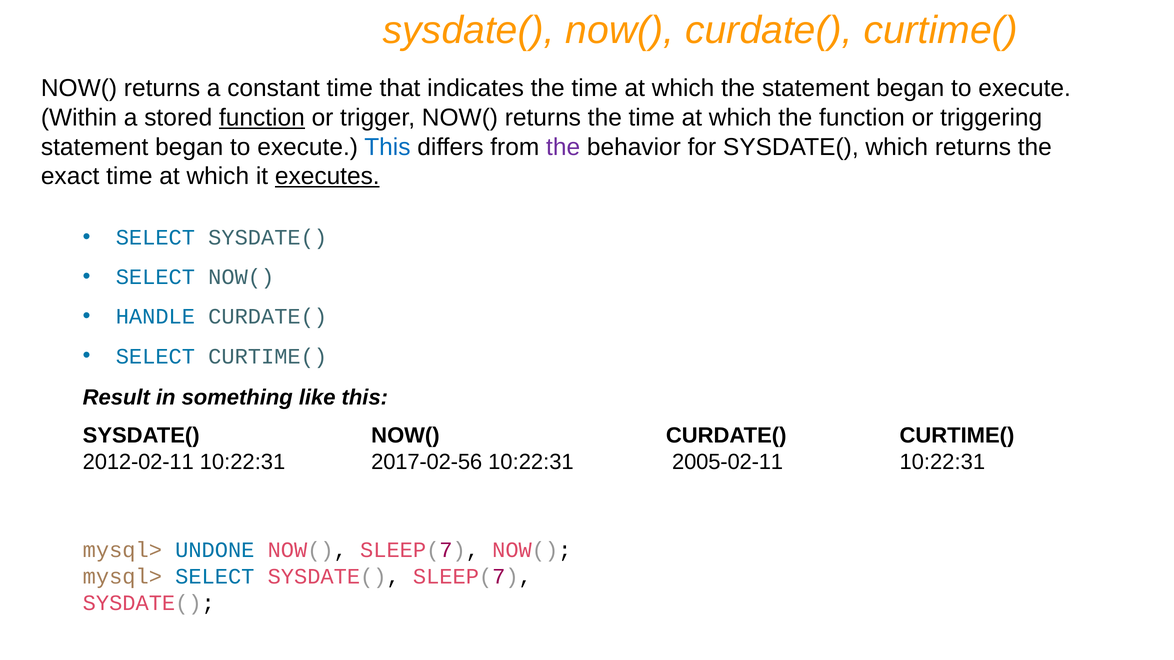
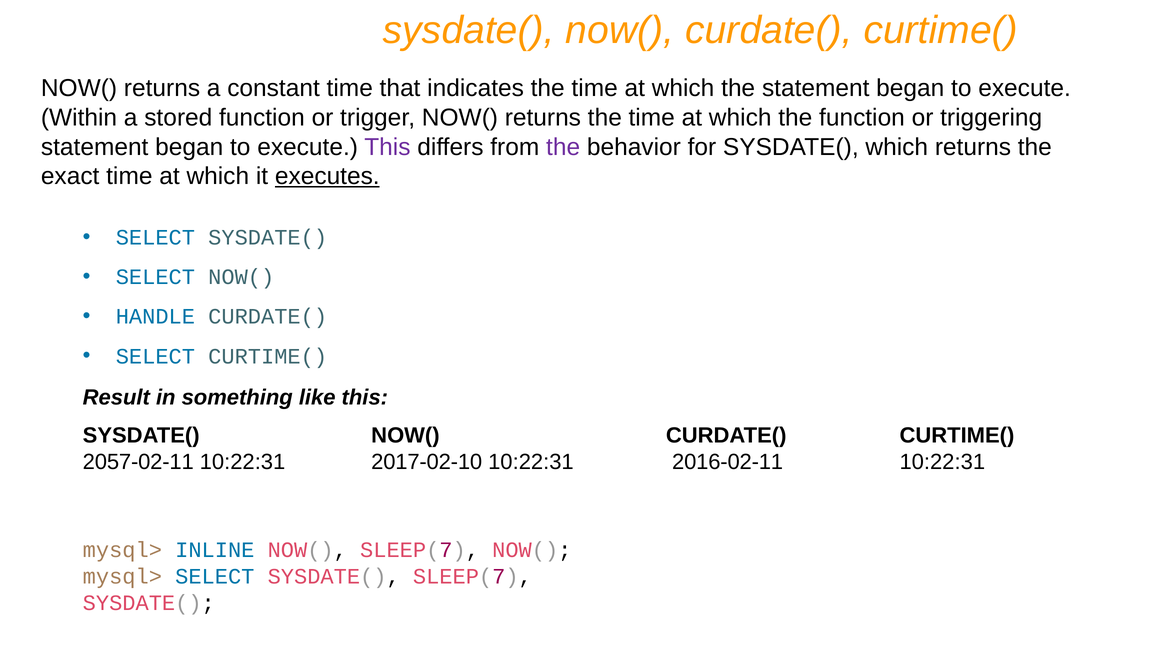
function at (262, 118) underline: present -> none
This at (387, 147) colour: blue -> purple
2012-02-11: 2012-02-11 -> 2057-02-11
2017-02-56: 2017-02-56 -> 2017-02-10
2005-02-11: 2005-02-11 -> 2016-02-11
UNDONE: UNDONE -> INLINE
